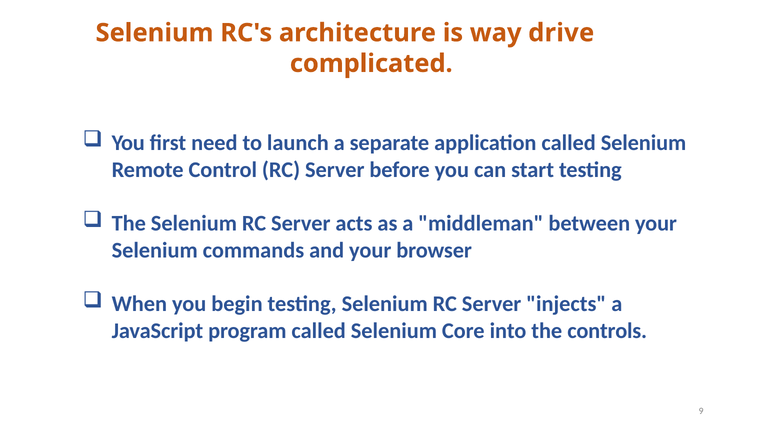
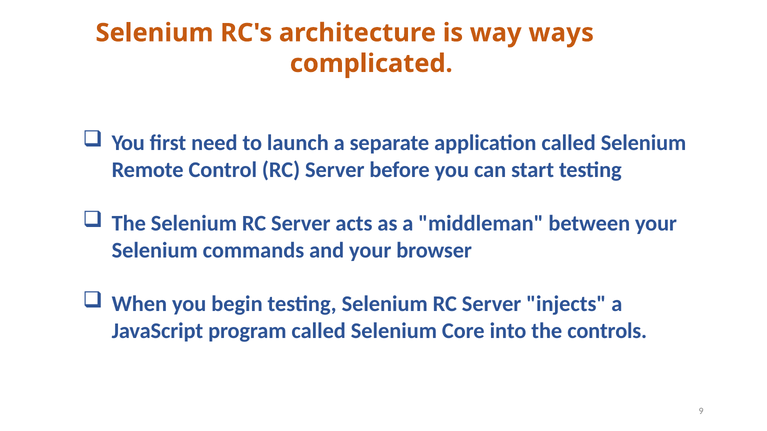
drive: drive -> ways
